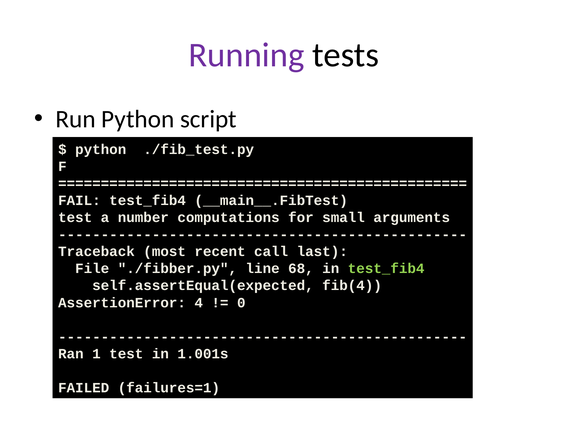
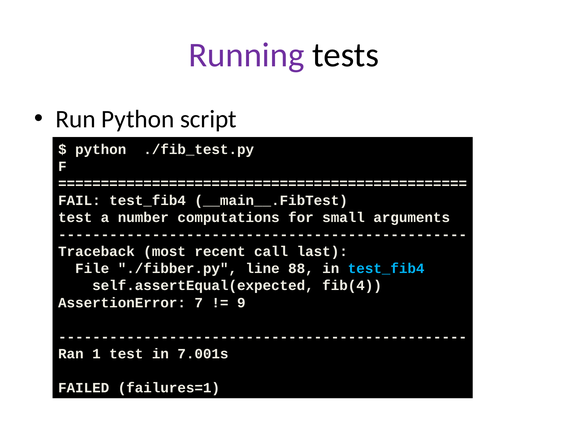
68: 68 -> 88
test_fib4 at (386, 269) colour: light green -> light blue
4: 4 -> 7
0: 0 -> 9
1.001s: 1.001s -> 7.001s
